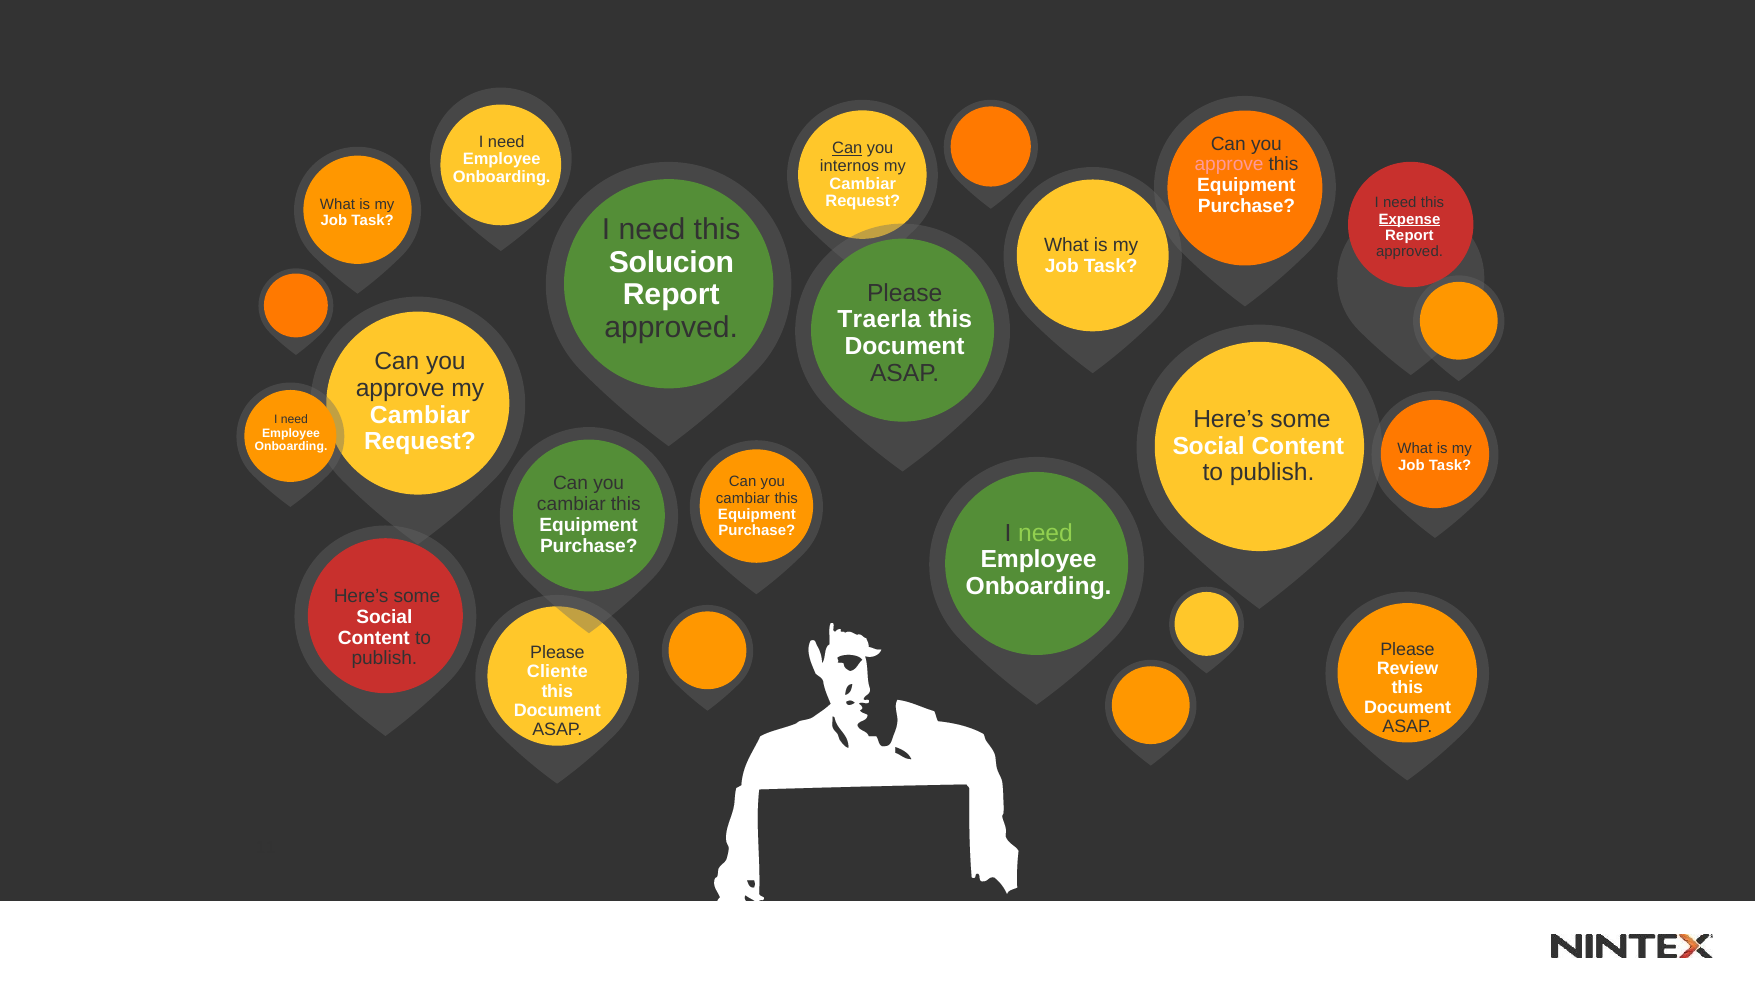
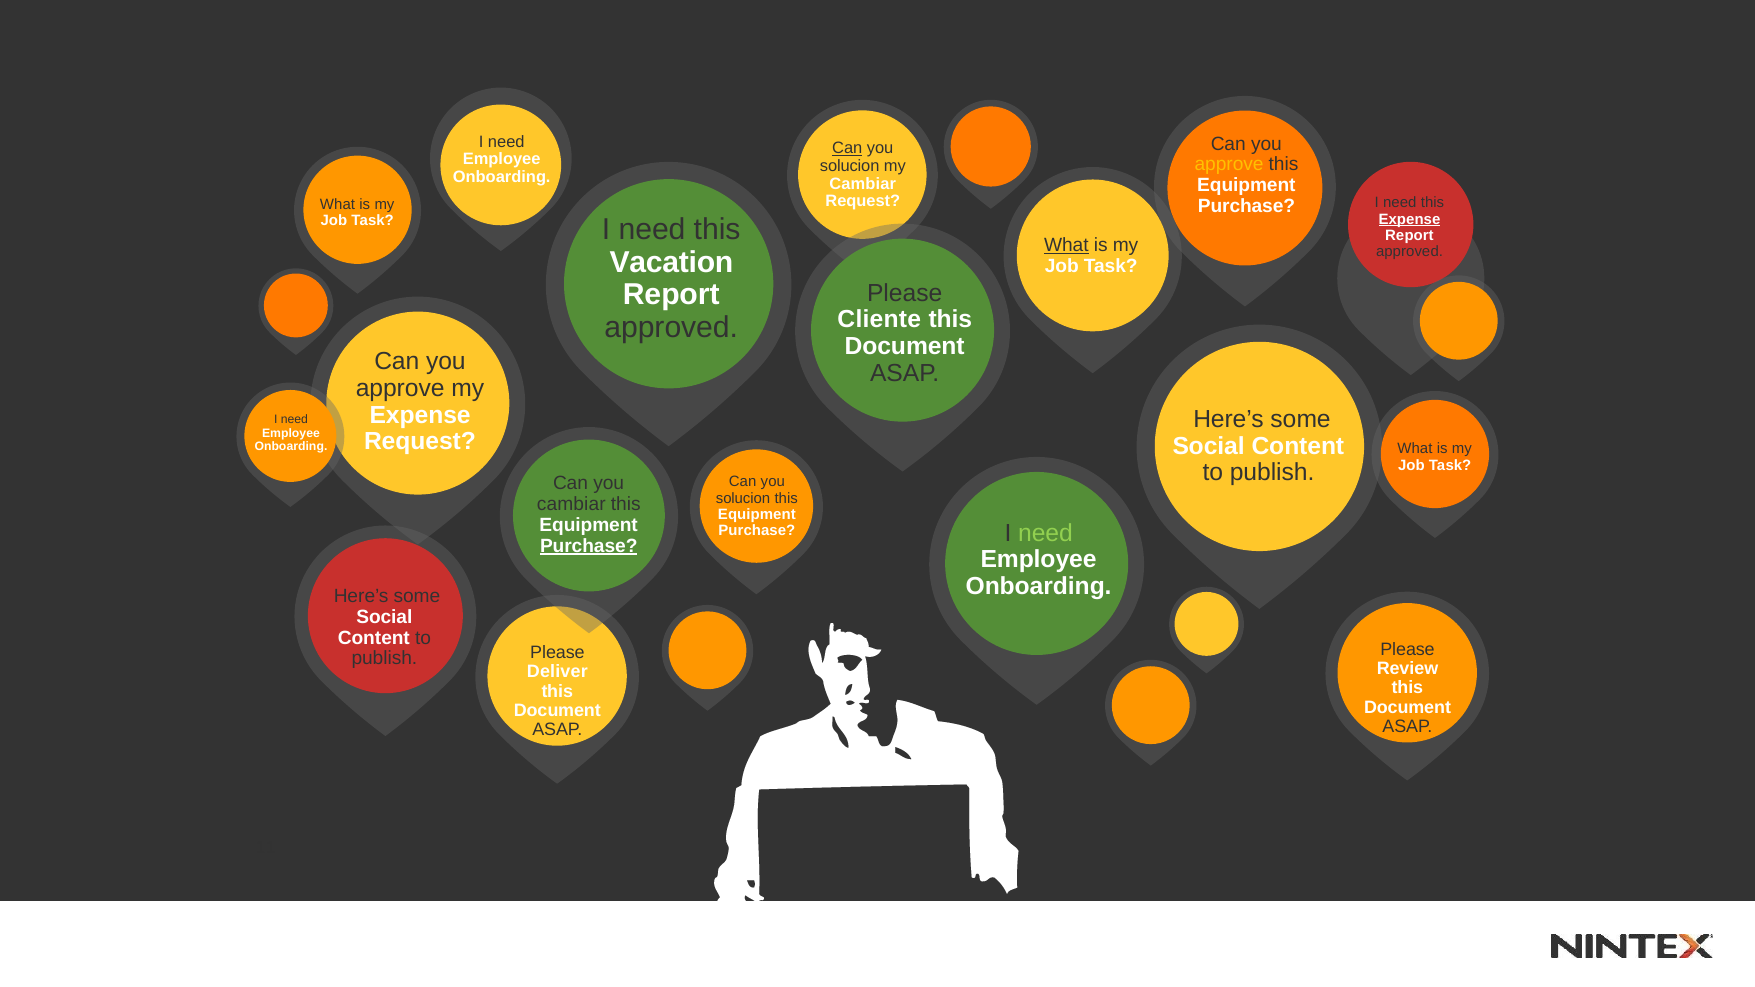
approve at (1229, 165) colour: pink -> yellow
internos at (850, 166): internos -> solucion
What at (1066, 245) underline: none -> present
Solucion: Solucion -> Vacation
Traerla: Traerla -> Cliente
Cambiar at (420, 415): Cambiar -> Expense
cambiar at (743, 498): cambiar -> solucion
Purchase at (589, 546) underline: none -> present
Cliente: Cliente -> Deliver
